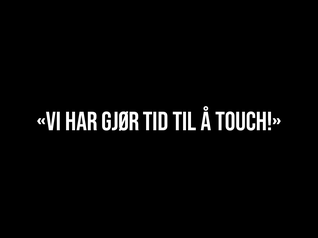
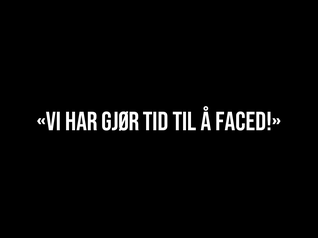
TOUCH: TOUCH -> FACED
